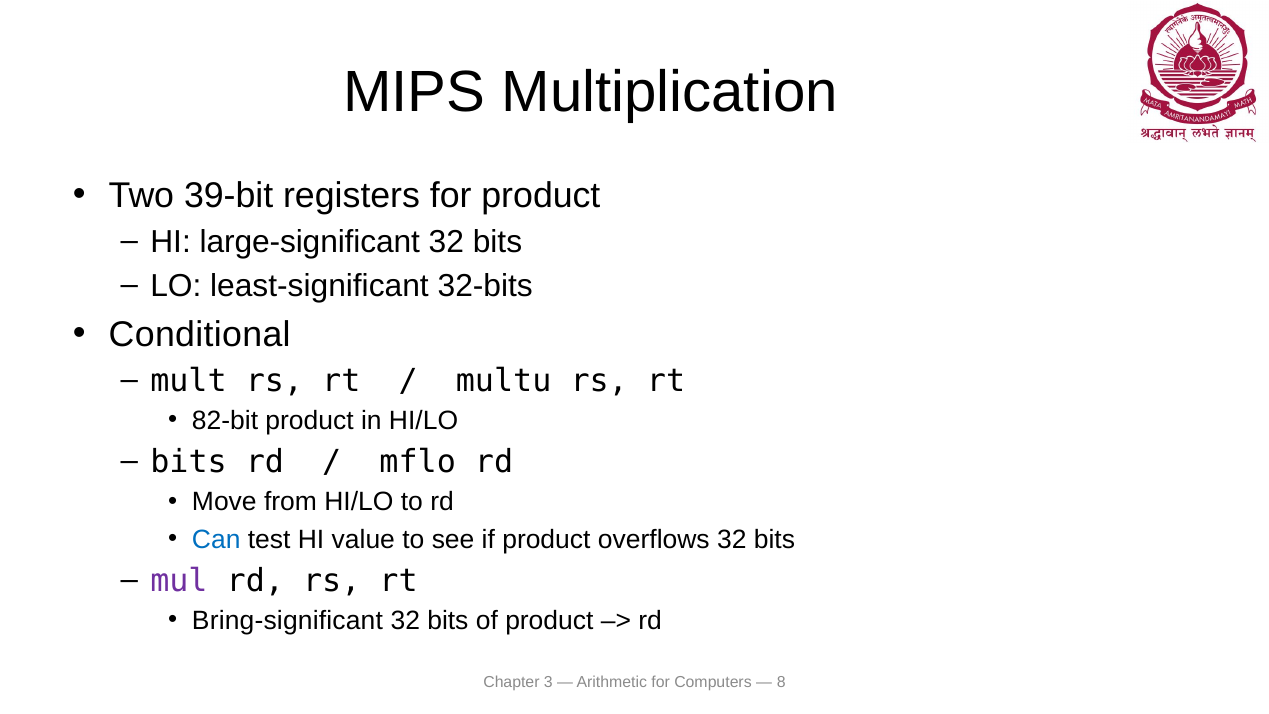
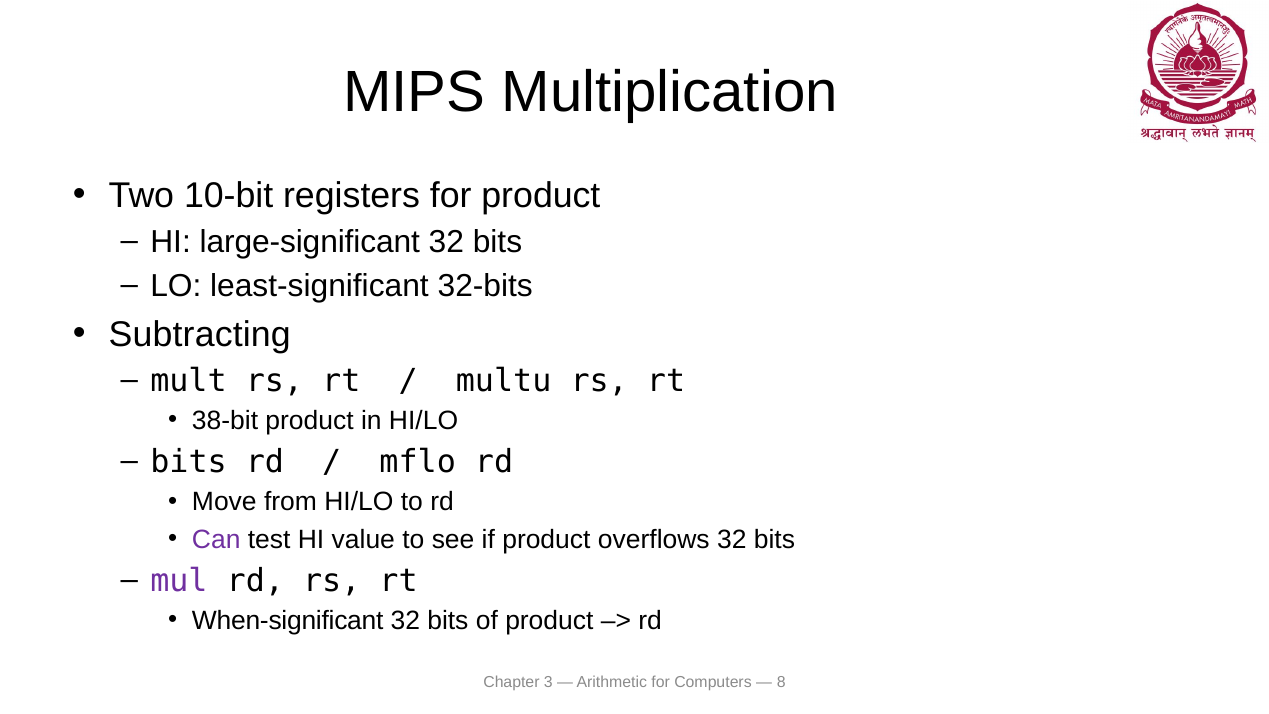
39-bit: 39-bit -> 10-bit
Conditional: Conditional -> Subtracting
82-bit: 82-bit -> 38-bit
Can colour: blue -> purple
Bring-significant: Bring-significant -> When-significant
